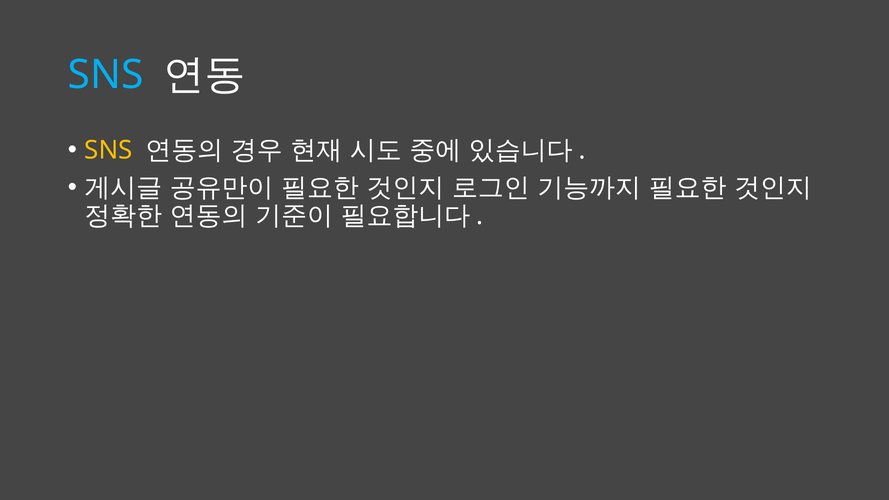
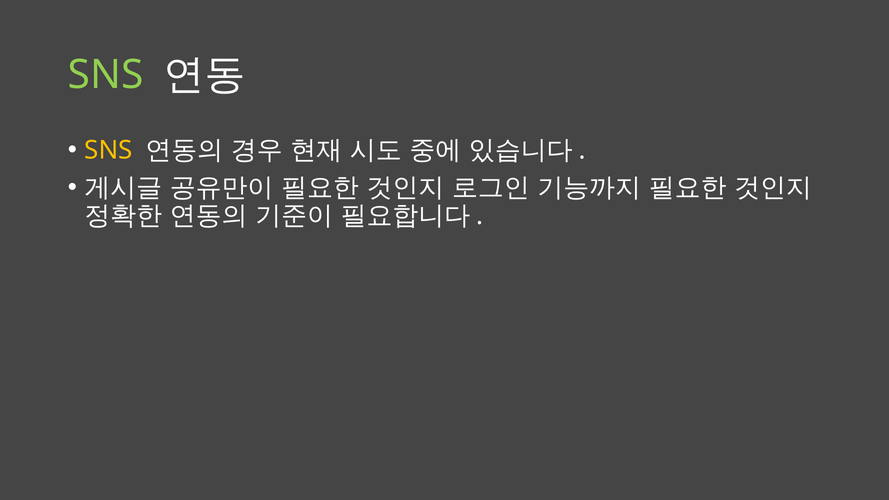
SNS at (106, 75) colour: light blue -> light green
